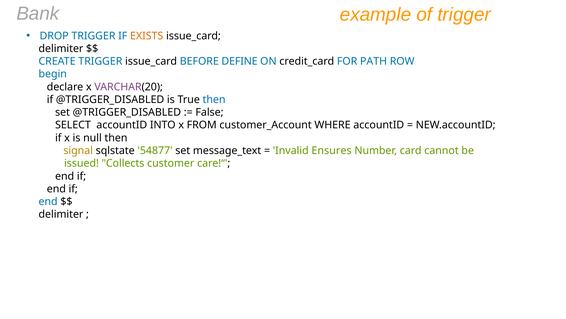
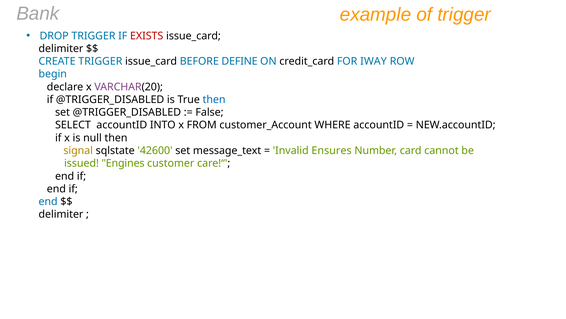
EXISTS colour: orange -> red
PATH: PATH -> IWAY
54877: 54877 -> 42600
Collects: Collects -> Engines
